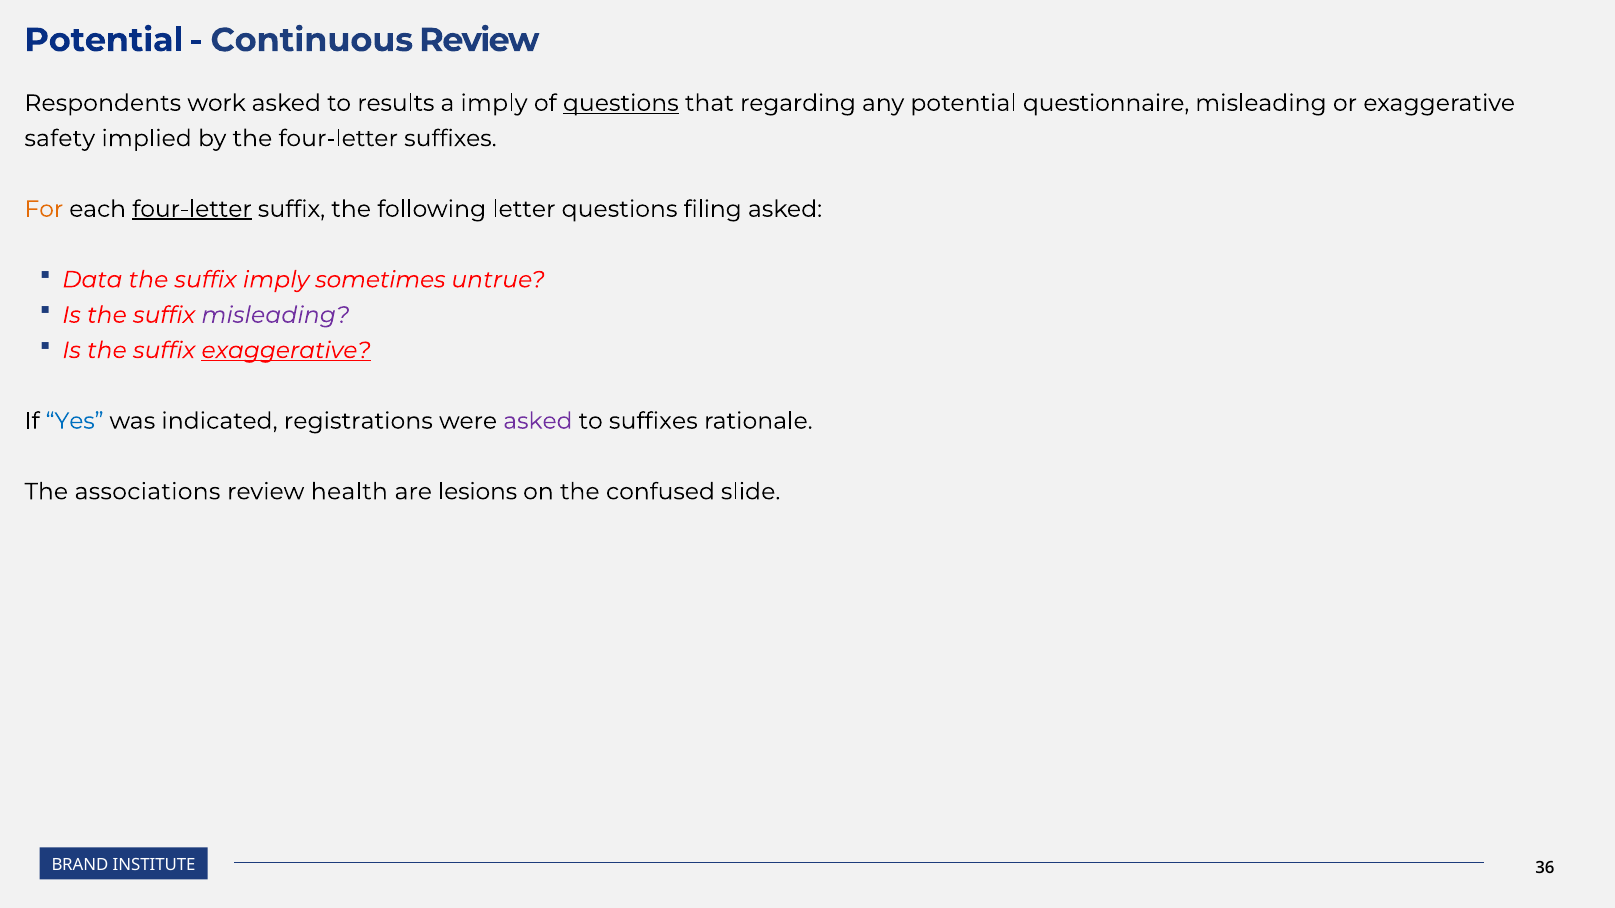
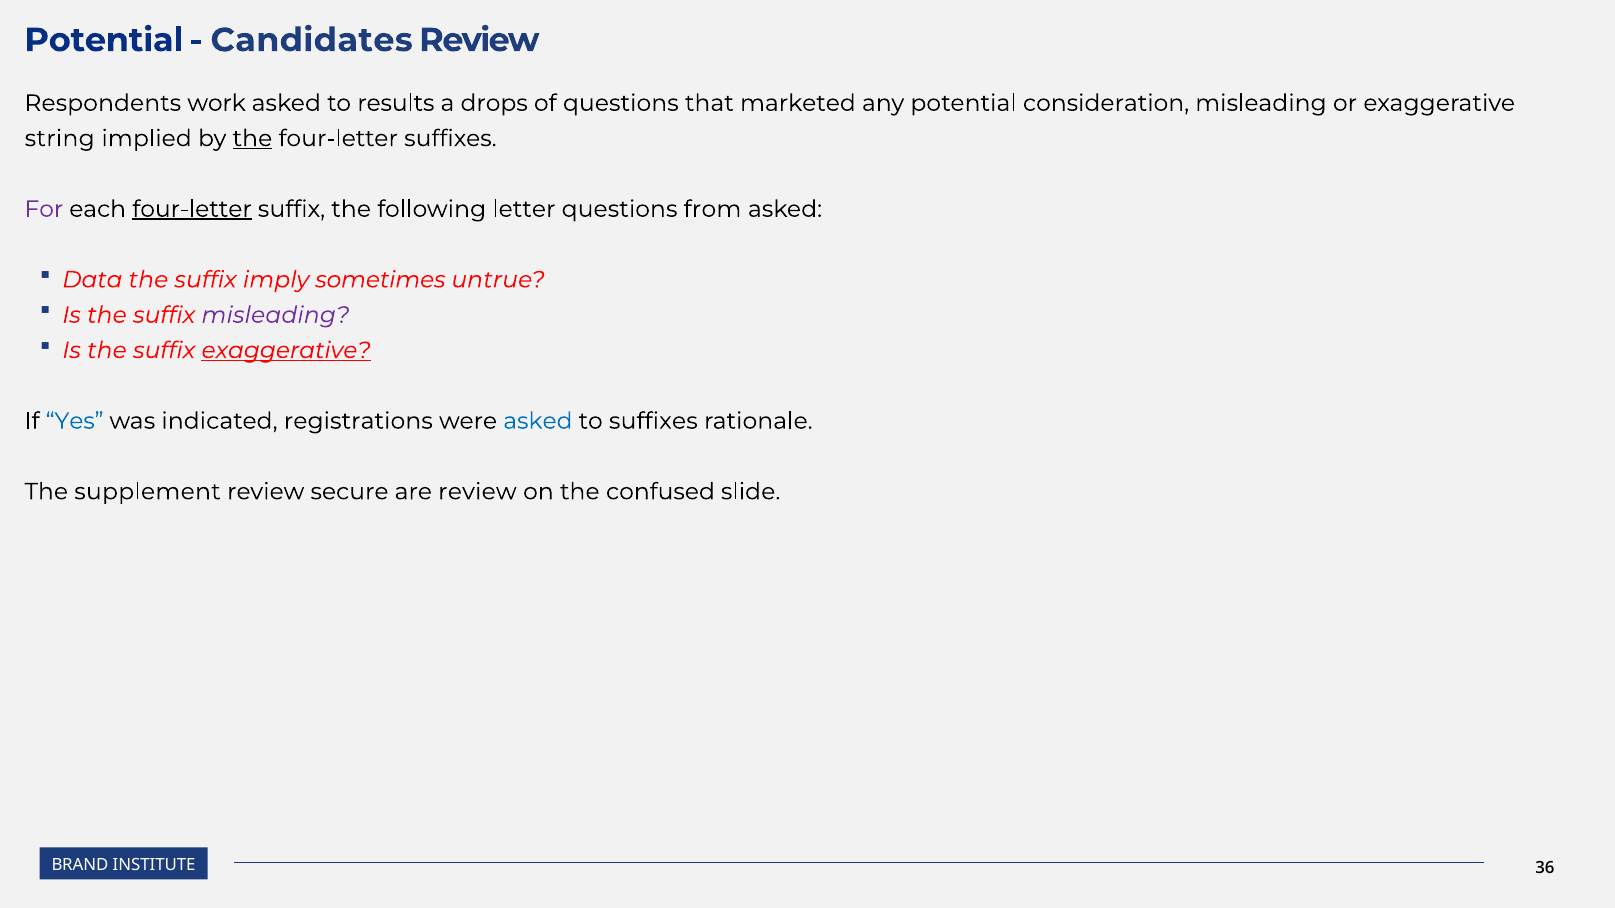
Continuous: Continuous -> Candidates
a imply: imply -> drops
questions at (621, 103) underline: present -> none
regarding: regarding -> marketed
questionnaire: questionnaire -> consideration
safety: safety -> string
the at (252, 138) underline: none -> present
For colour: orange -> purple
filing: filing -> from
asked at (538, 421) colour: purple -> blue
associations: associations -> supplement
health: health -> secure
are lesions: lesions -> review
